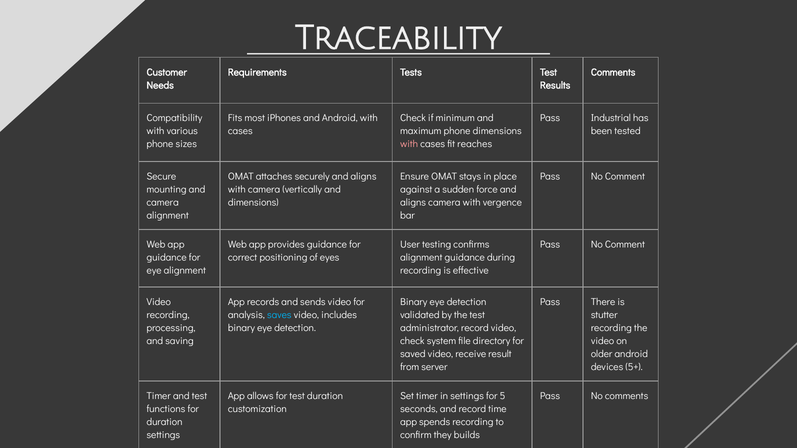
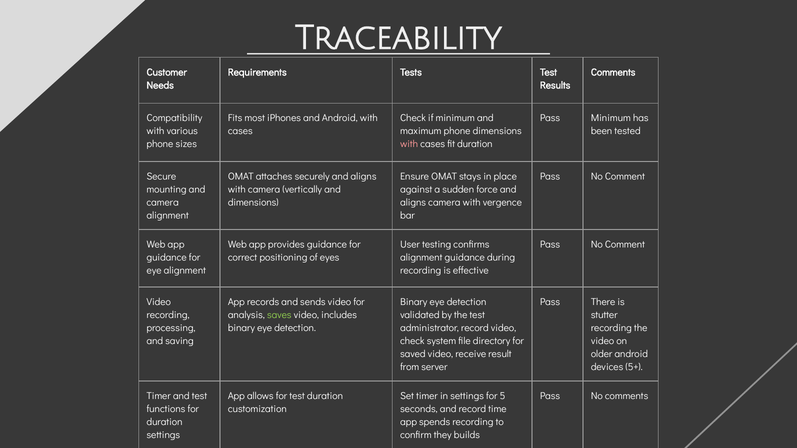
Pass Industrial: Industrial -> Minimum
fit reaches: reaches -> duration
saves colour: light blue -> light green
